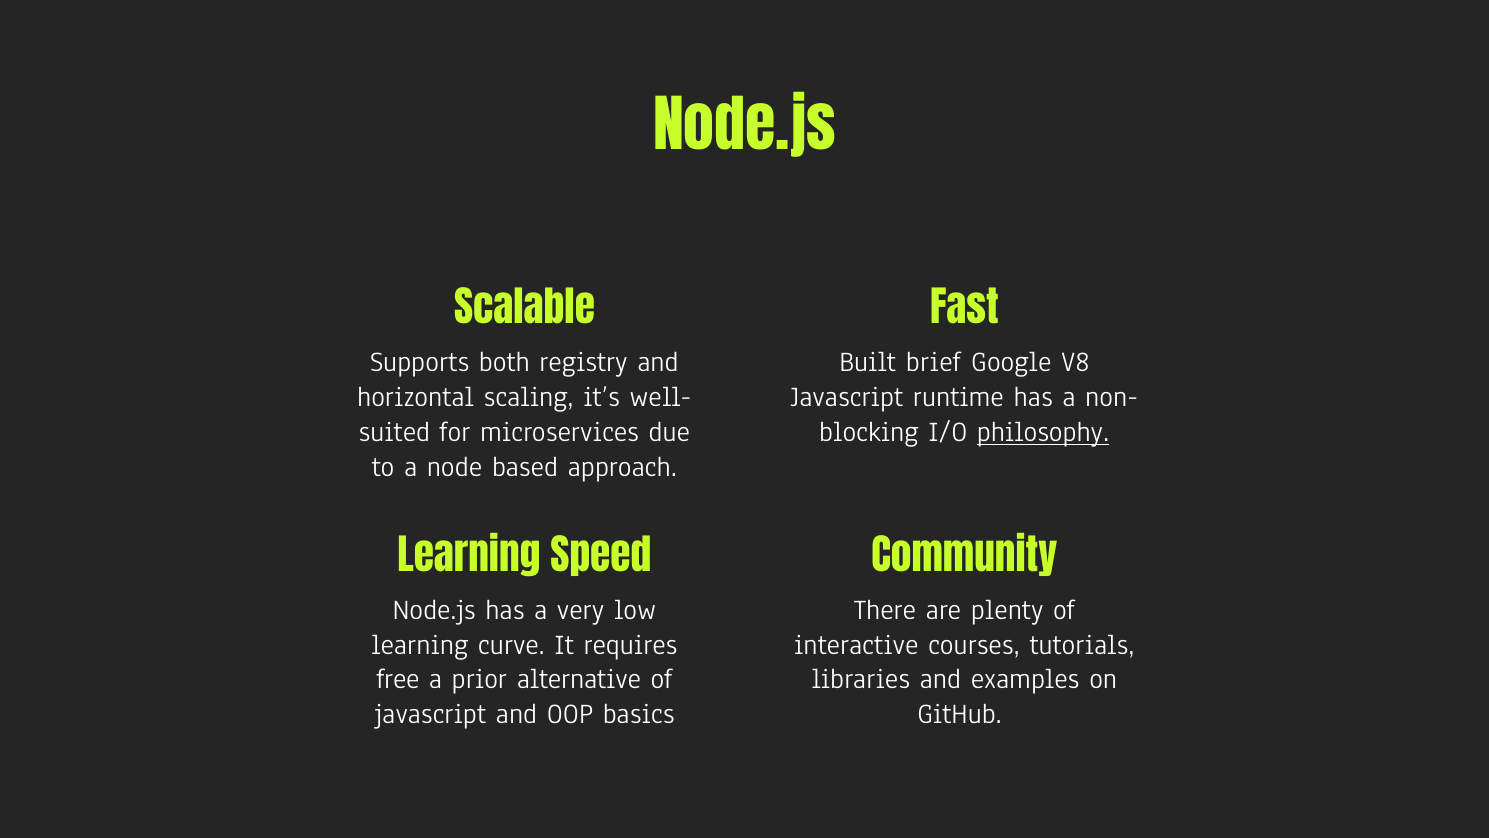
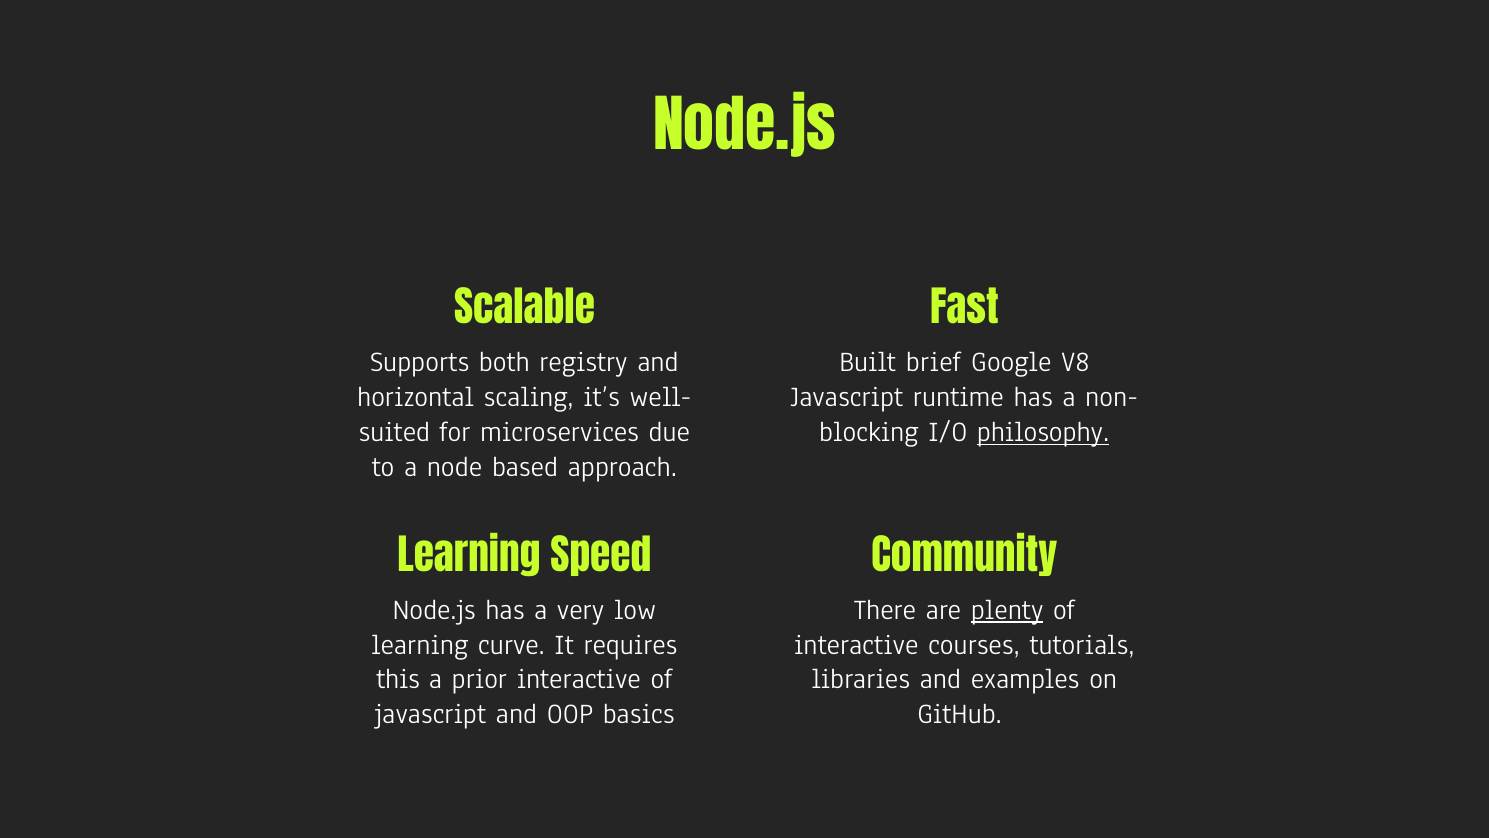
plenty underline: none -> present
free: free -> this
prior alternative: alternative -> interactive
